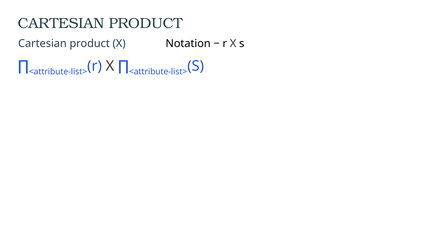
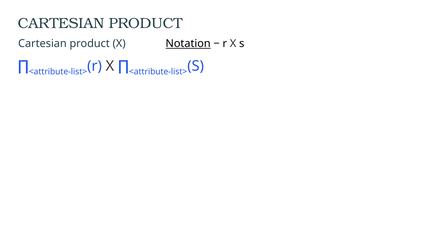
Notation underline: none -> present
